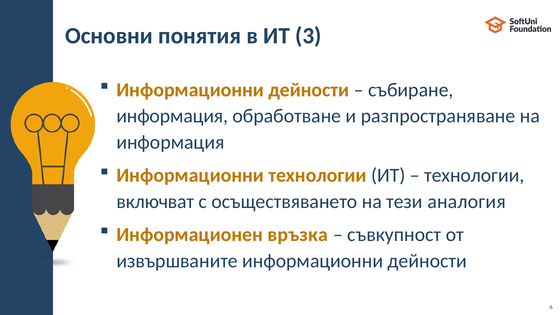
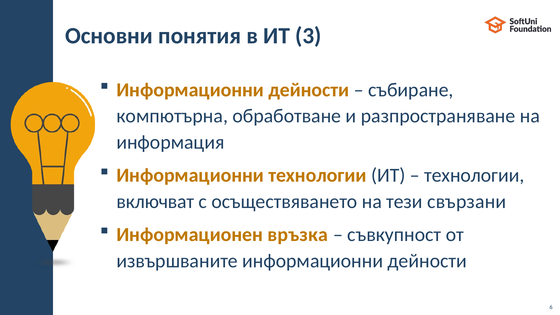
информация at (172, 116): информация -> компютърна
аналогия: аналогия -> свързани
